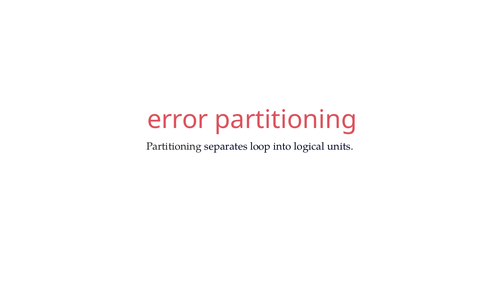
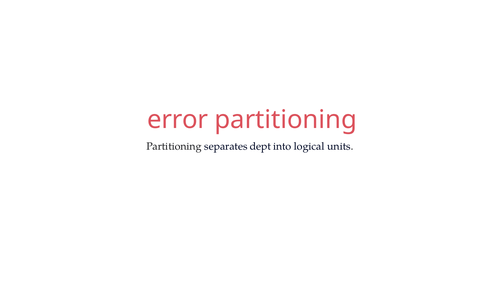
loop: loop -> dept
